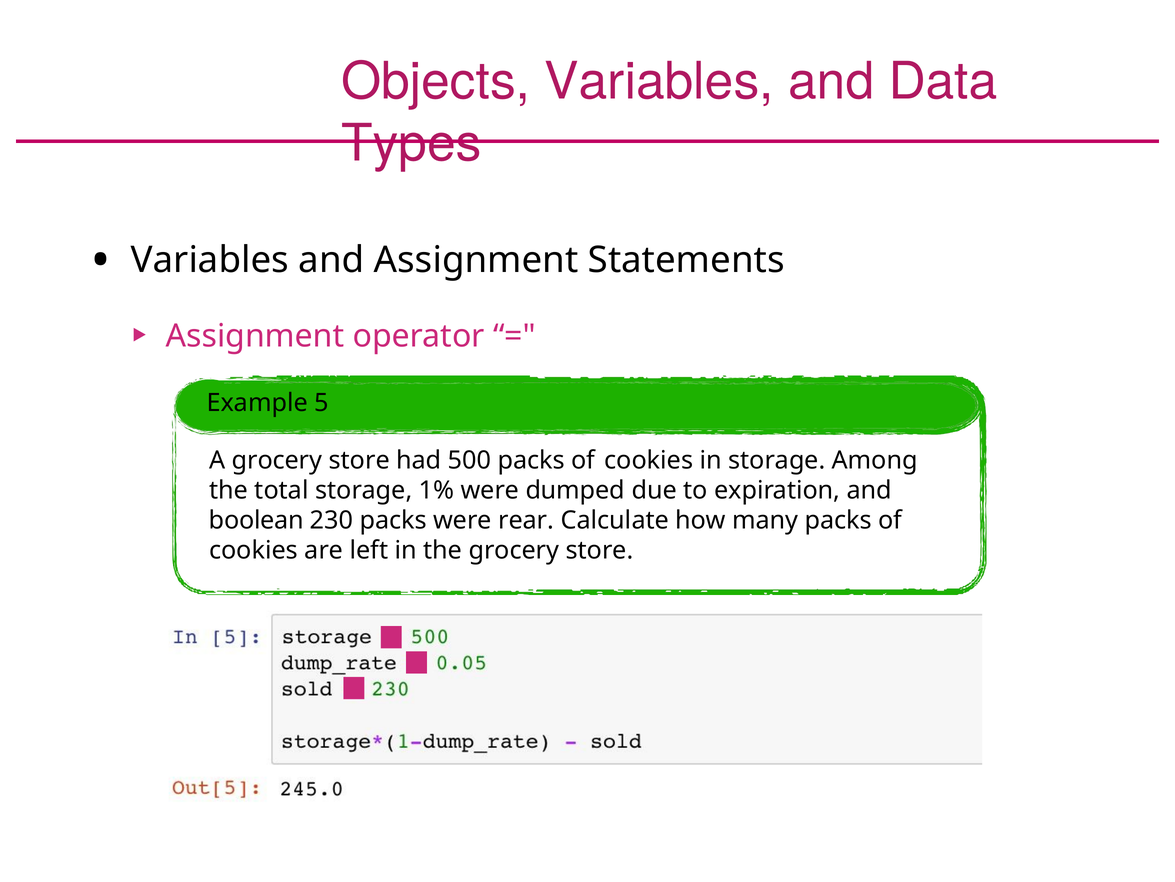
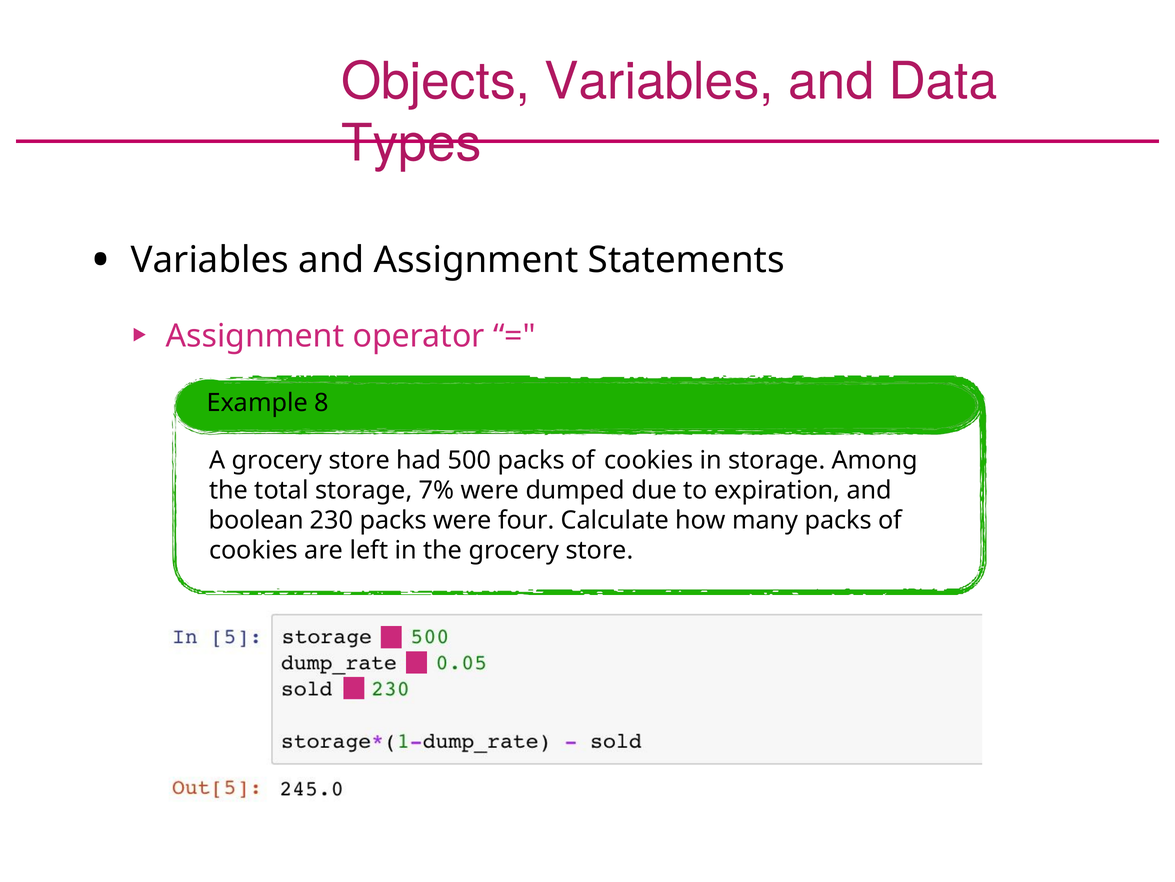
5: 5 -> 8
1%: 1% -> 7%
rear: rear -> four
